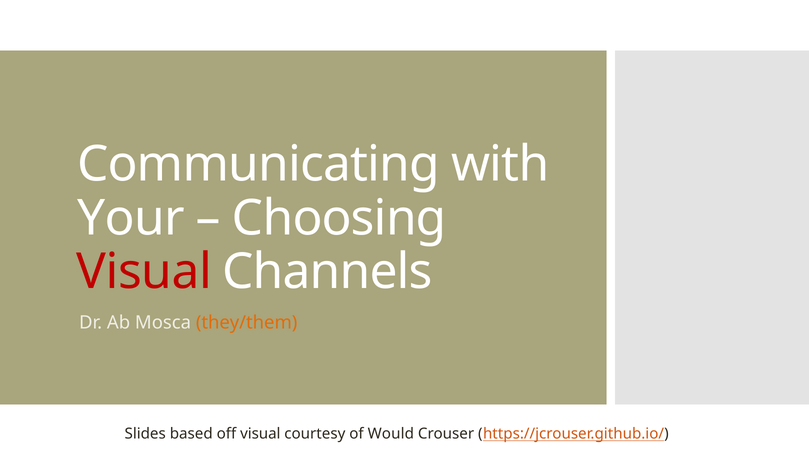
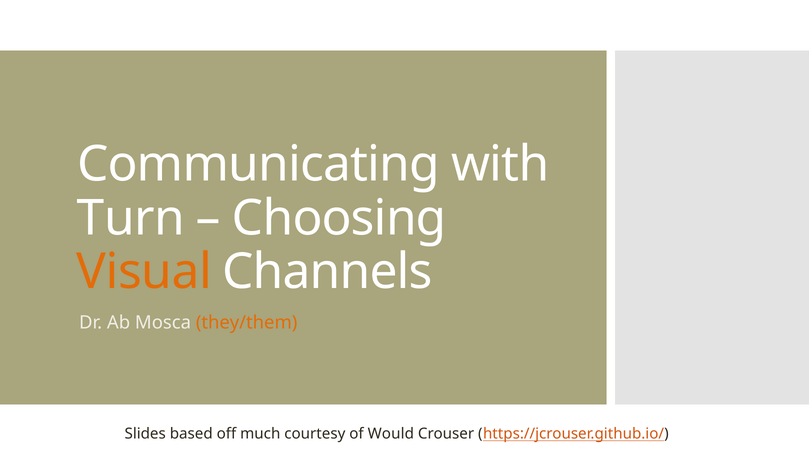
Your: Your -> Turn
Visual at (144, 272) colour: red -> orange
off visual: visual -> much
